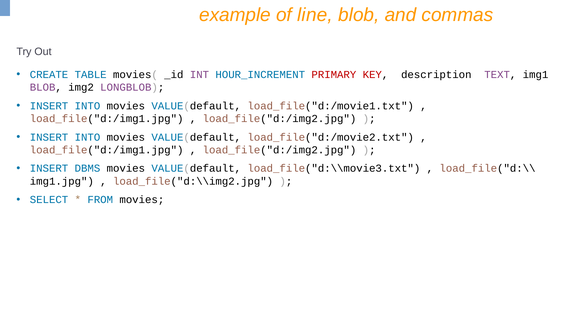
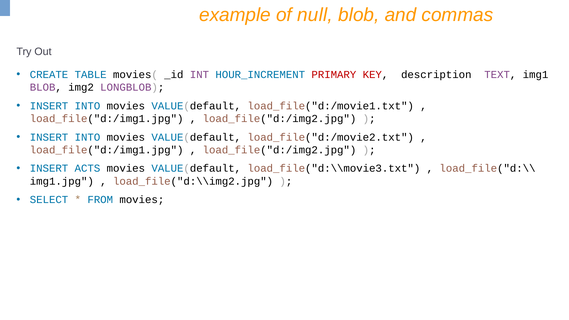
line: line -> null
DBMS: DBMS -> ACTS
